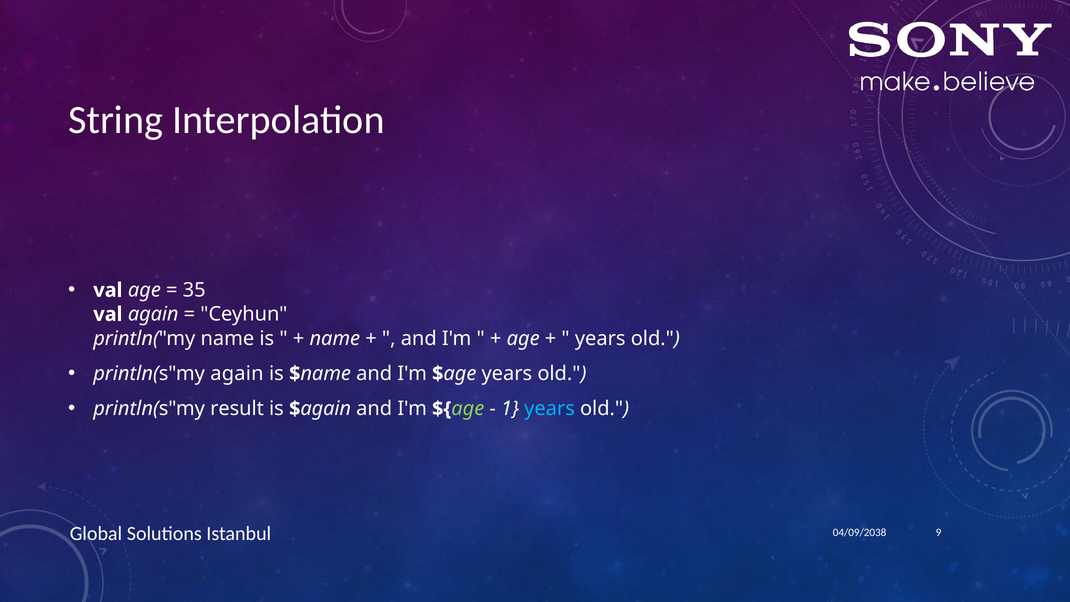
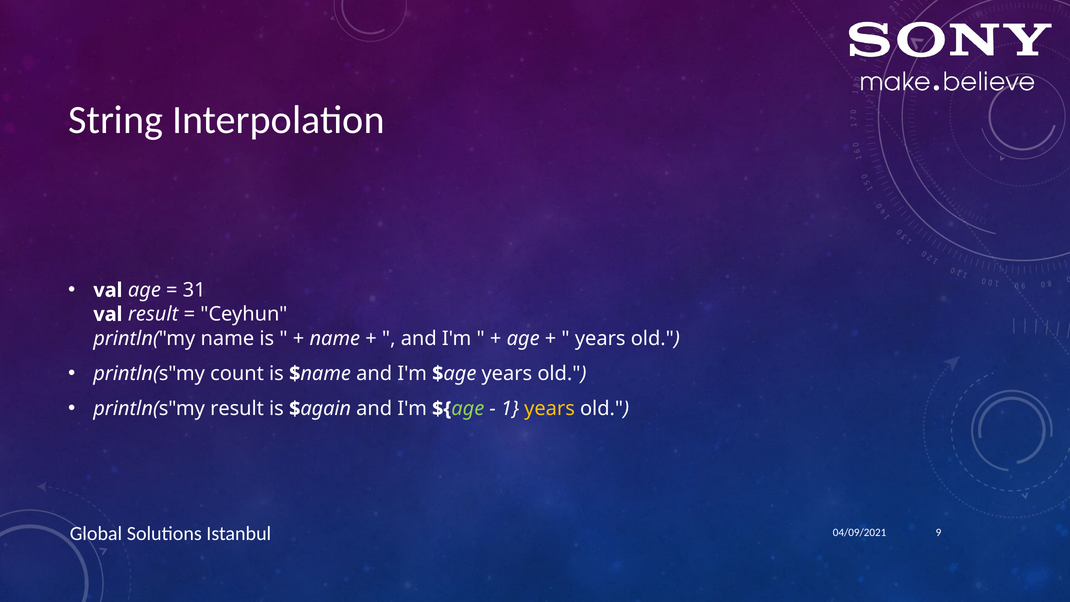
35: 35 -> 31
val again: again -> result
println(s"my again: again -> count
years at (550, 409) colour: light blue -> yellow
04/09/2038: 04/09/2038 -> 04/09/2021
